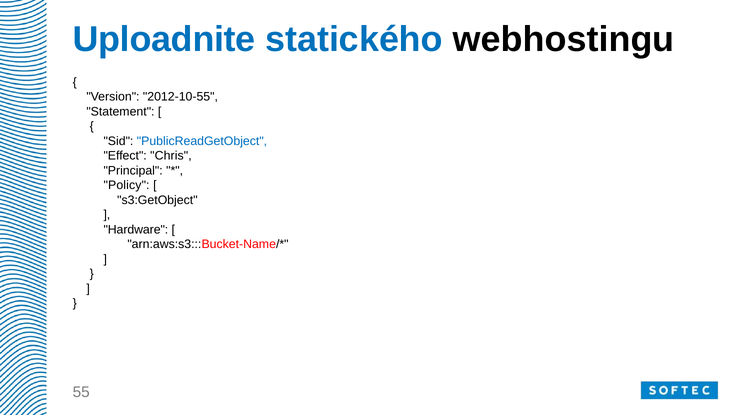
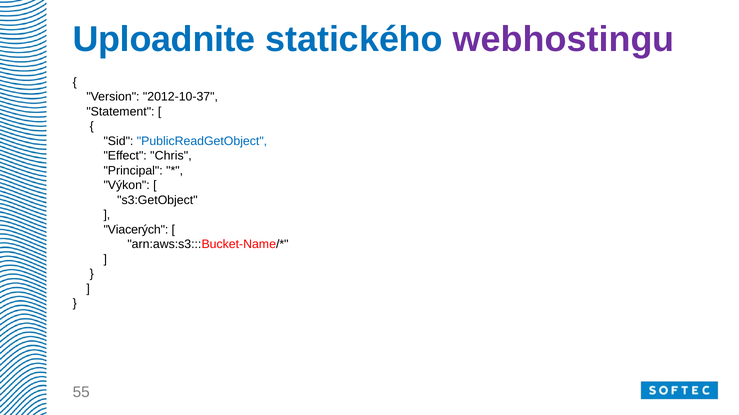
webhostingu colour: black -> purple
2012-10-55: 2012-10-55 -> 2012-10-37
Policy: Policy -> Výkon
Hardware: Hardware -> Viacerých
